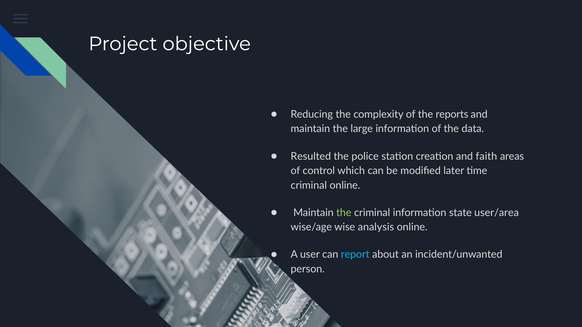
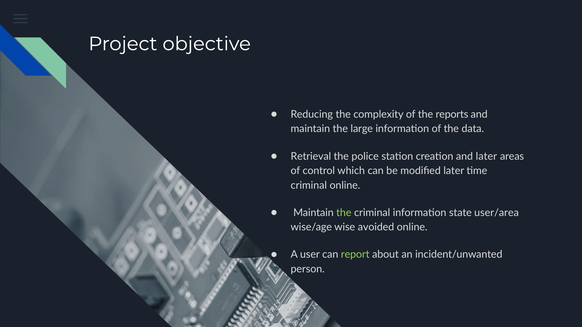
Resulted: Resulted -> Retrieval
and faith: faith -> later
analysis: analysis -> avoided
report colour: light blue -> light green
